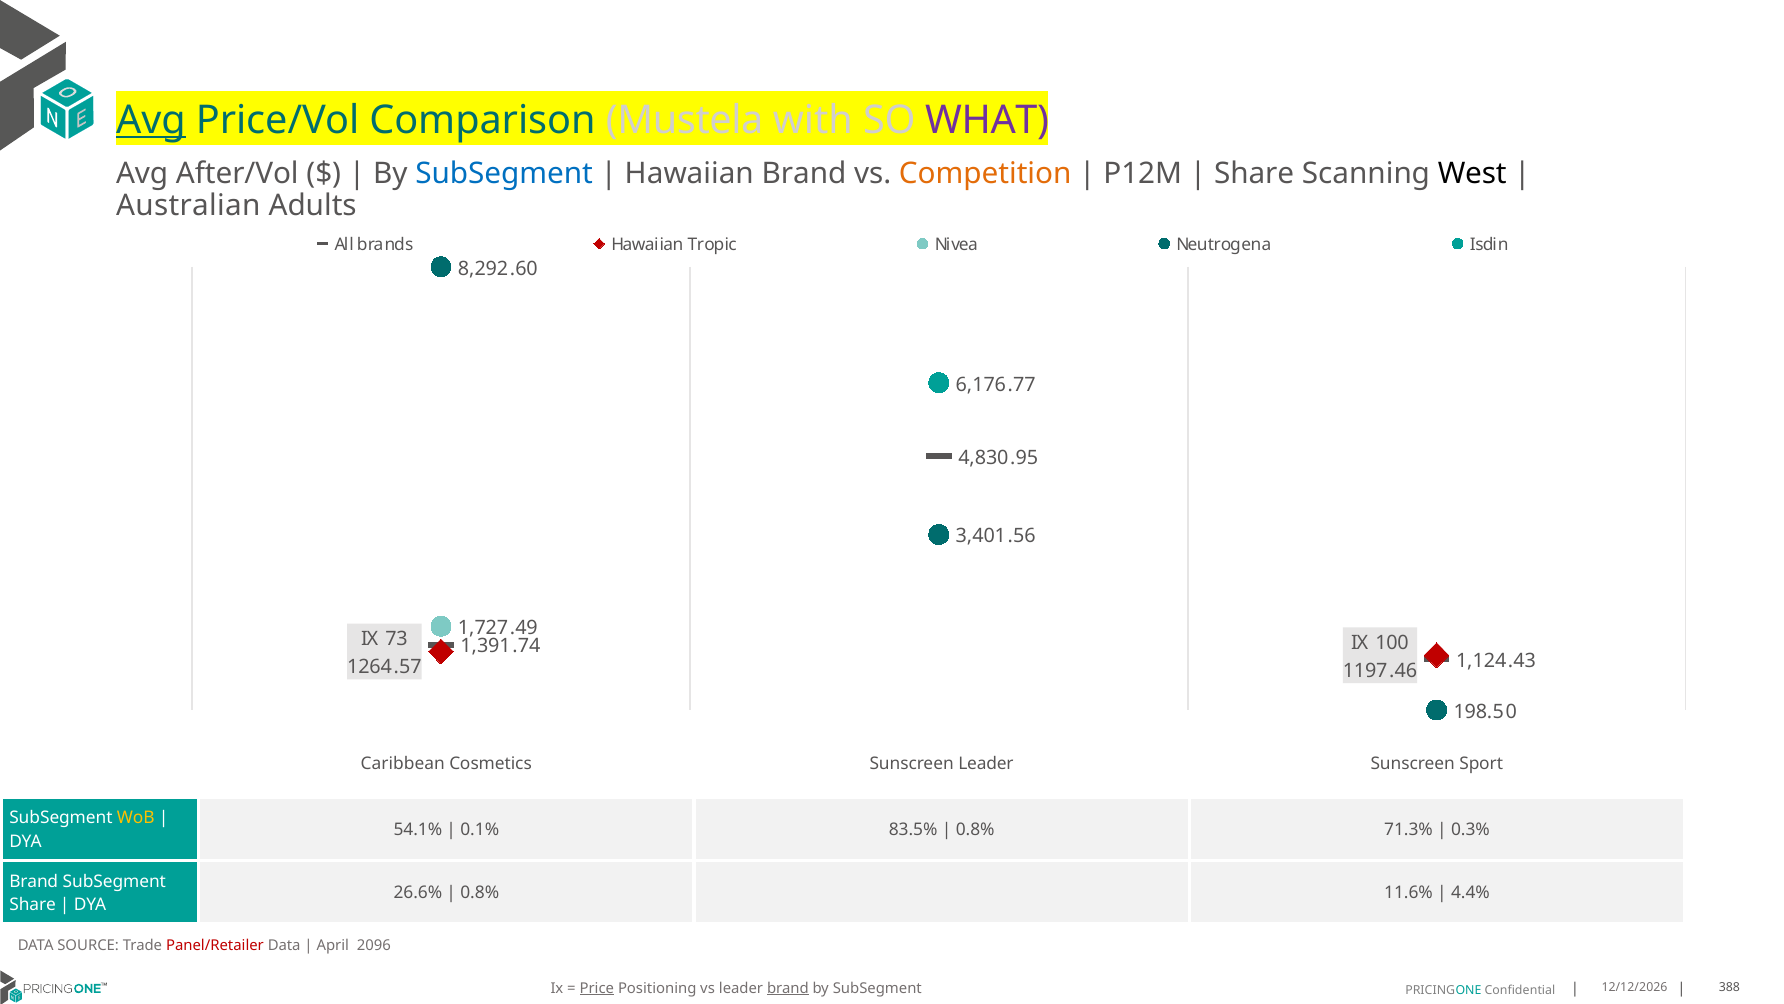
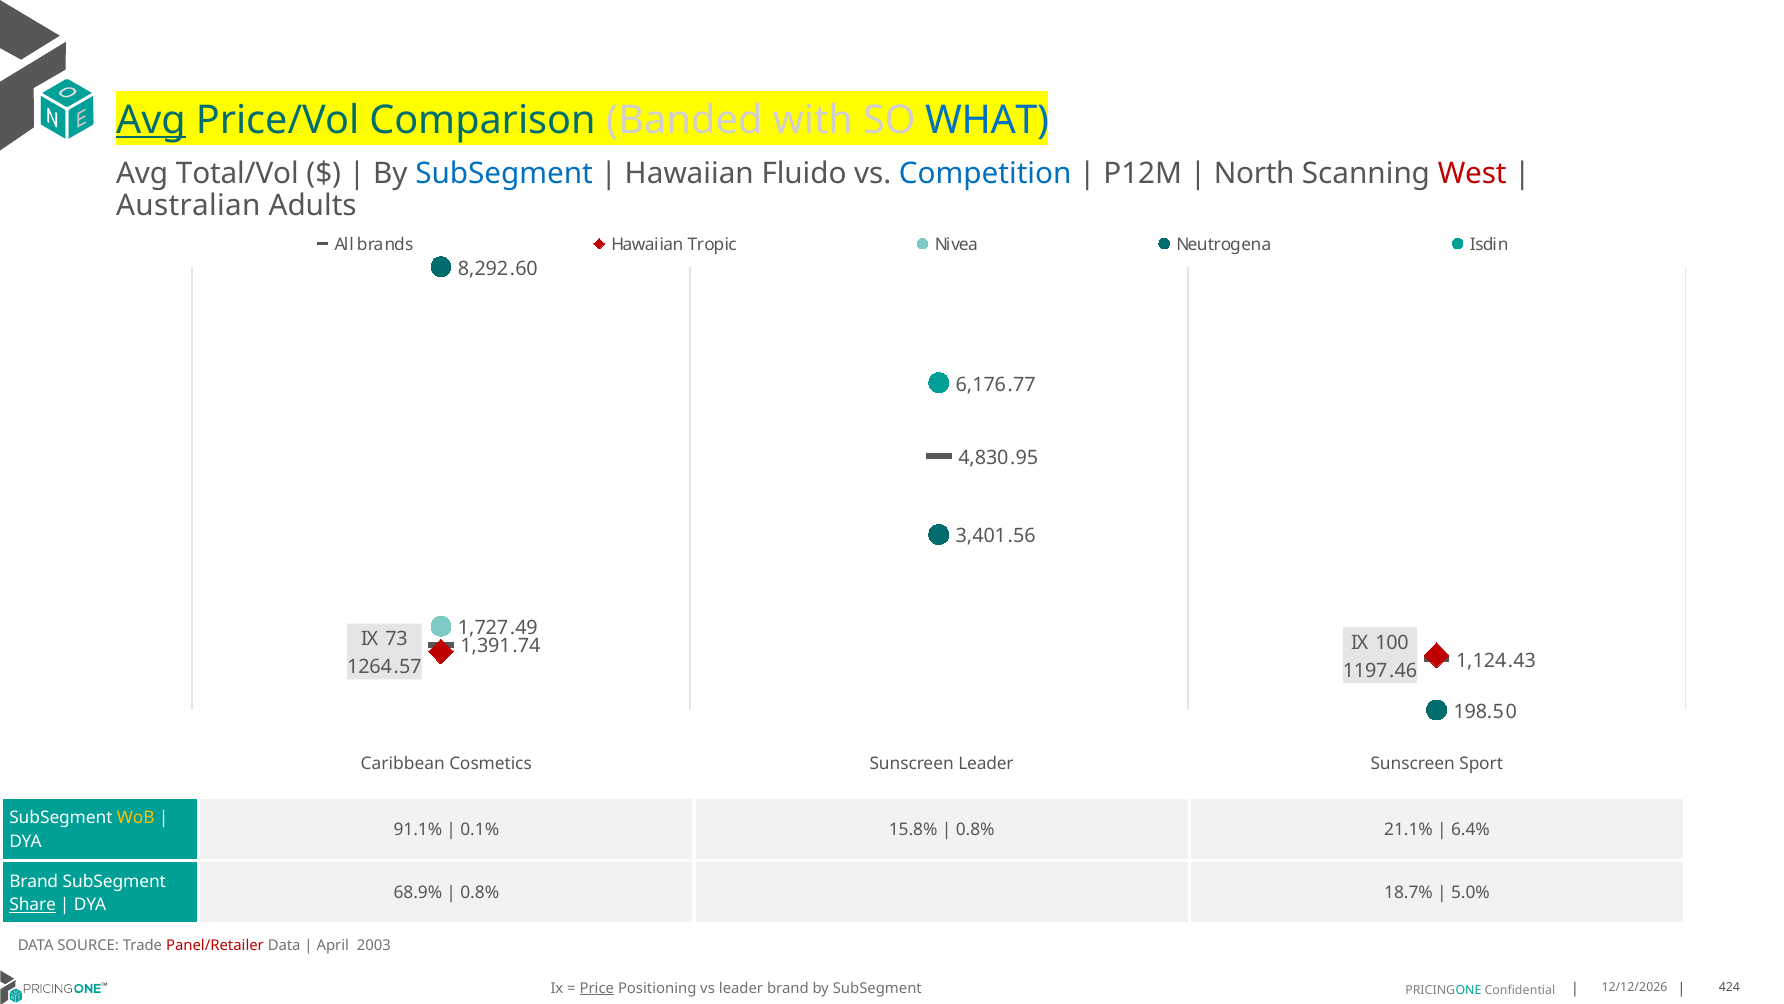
Mustela: Mustela -> Banded
WHAT colour: purple -> blue
After/Vol: After/Vol -> Total/Vol
Hawaiian Brand: Brand -> Fluido
Competition colour: orange -> blue
Share at (1254, 174): Share -> North
West colour: black -> red
54.1%: 54.1% -> 91.1%
83.5%: 83.5% -> 15.8%
71.3%: 71.3% -> 21.1%
0.3%: 0.3% -> 6.4%
26.6%: 26.6% -> 68.9%
11.6%: 11.6% -> 18.7%
4.4%: 4.4% -> 5.0%
Share at (33, 904) underline: none -> present
2096: 2096 -> 2003
brand at (788, 988) underline: present -> none
388: 388 -> 424
